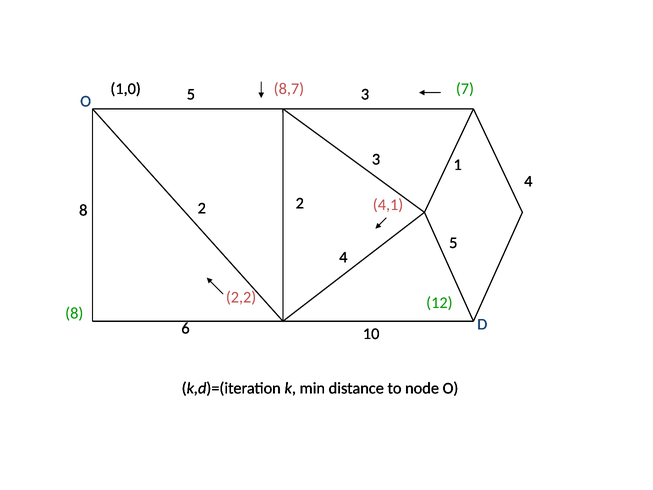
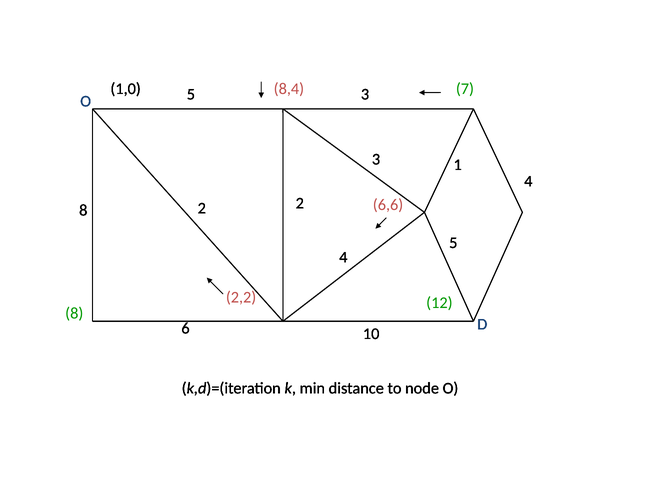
8,7: 8,7 -> 8,4
4,1: 4,1 -> 6,6
